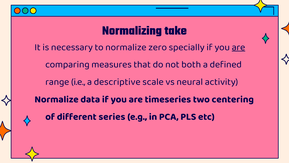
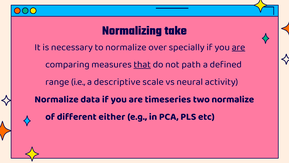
zero: zero -> over
that underline: none -> present
both: both -> path
two centering: centering -> normalize
series: series -> either
